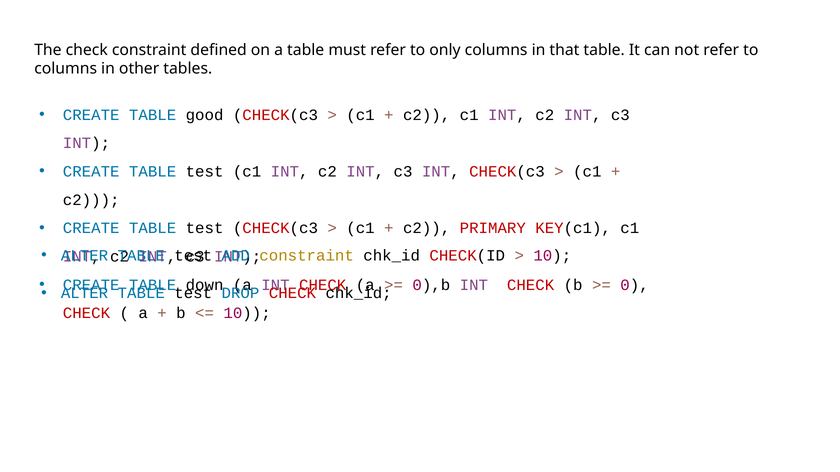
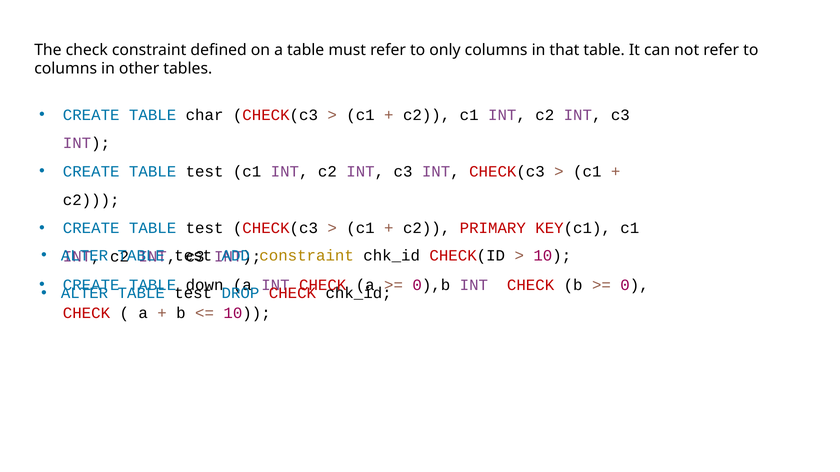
good: good -> char
